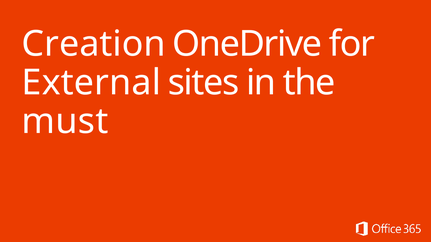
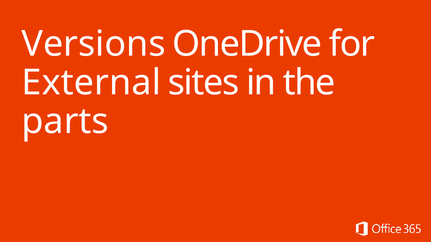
Creation: Creation -> Versions
must: must -> parts
